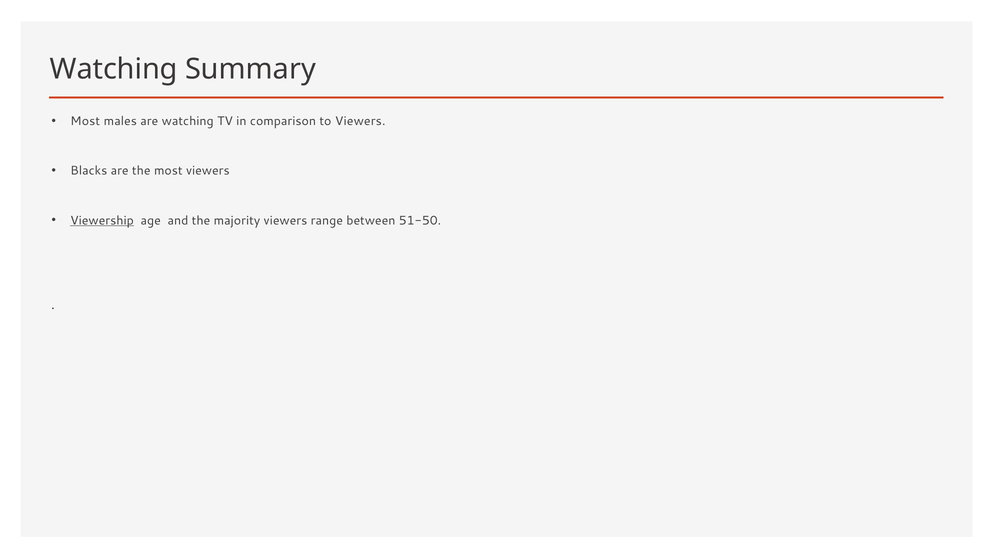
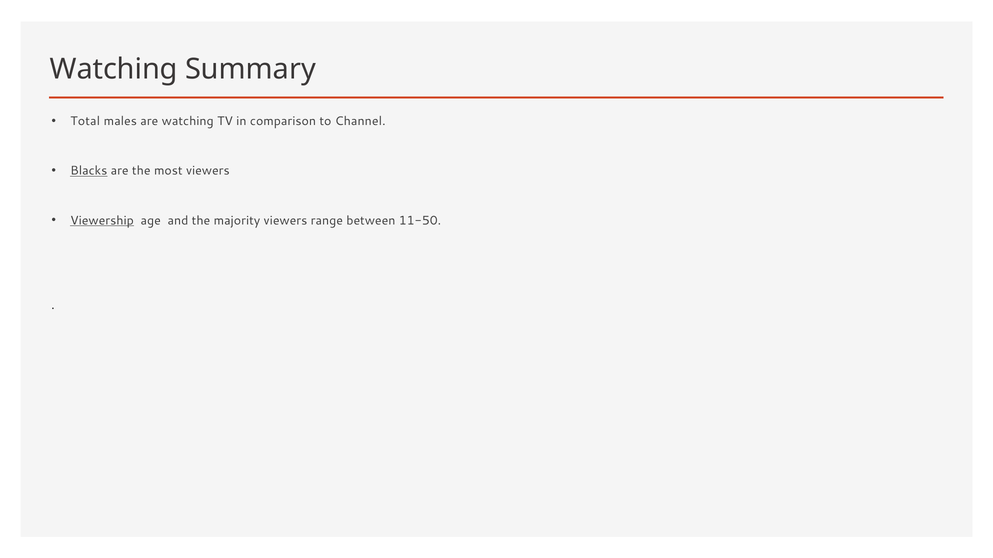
Most at (85, 121): Most -> Total
to Viewers: Viewers -> Channel
Blacks underline: none -> present
51-50: 51-50 -> 11-50
